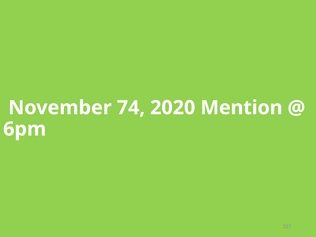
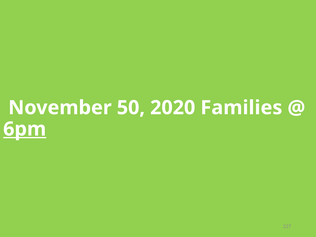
74: 74 -> 50
Mention: Mention -> Families
6pm underline: none -> present
